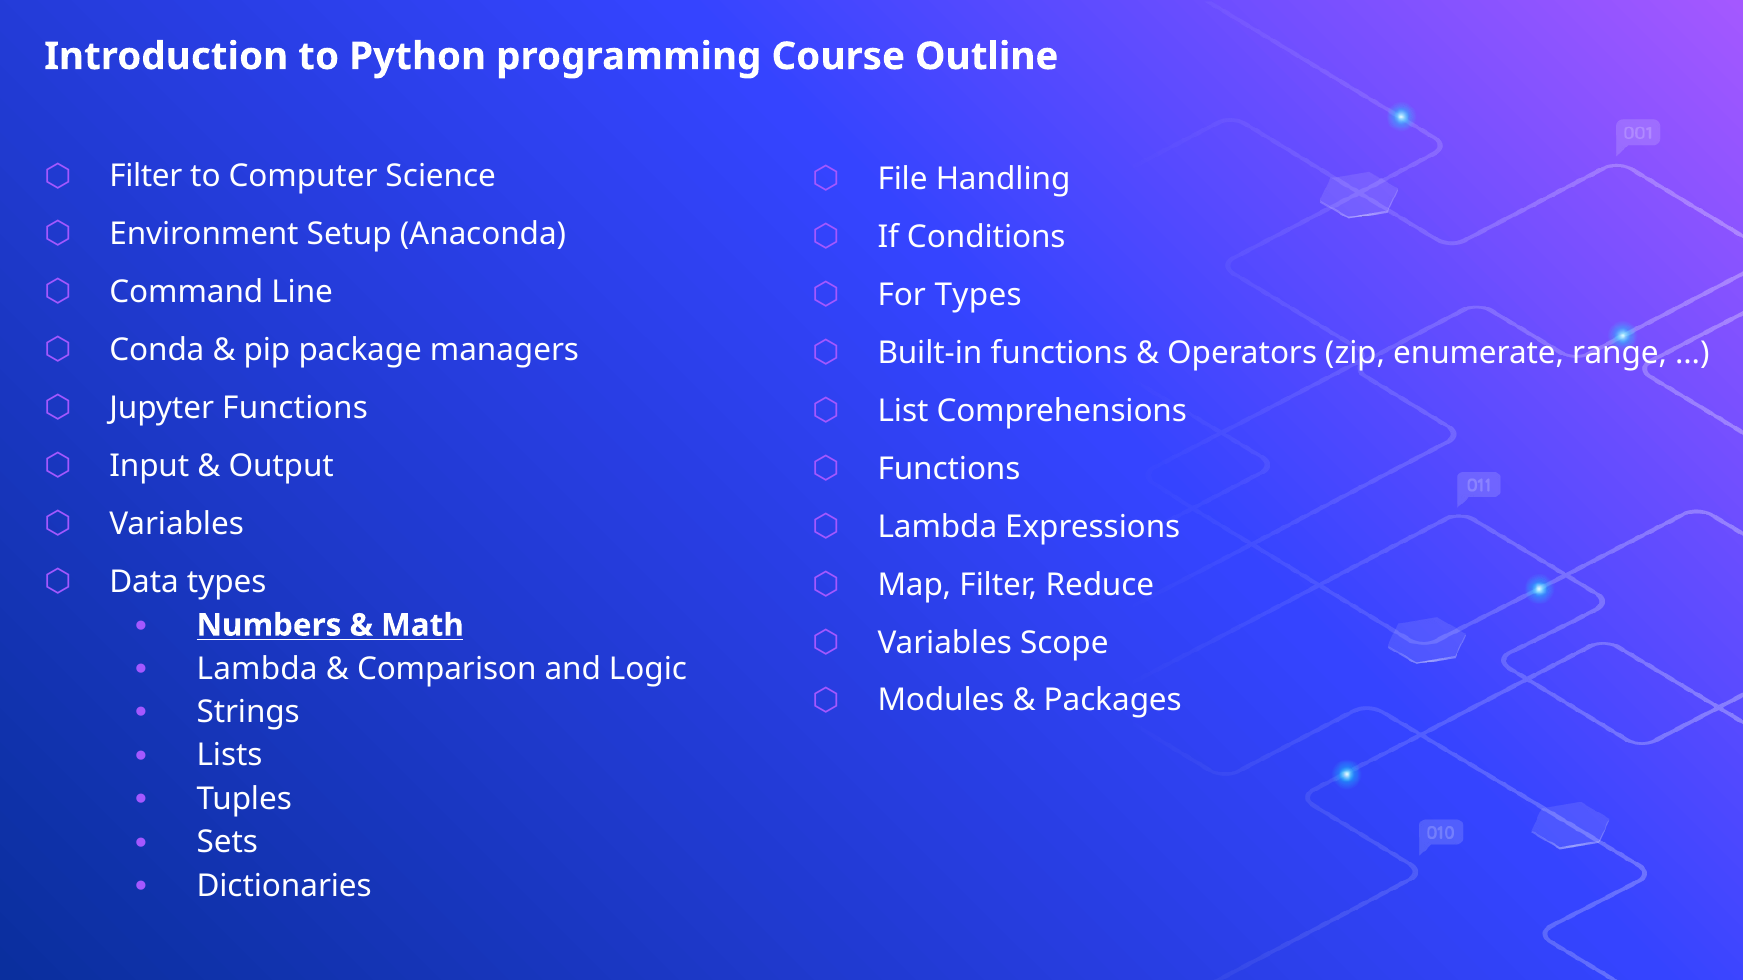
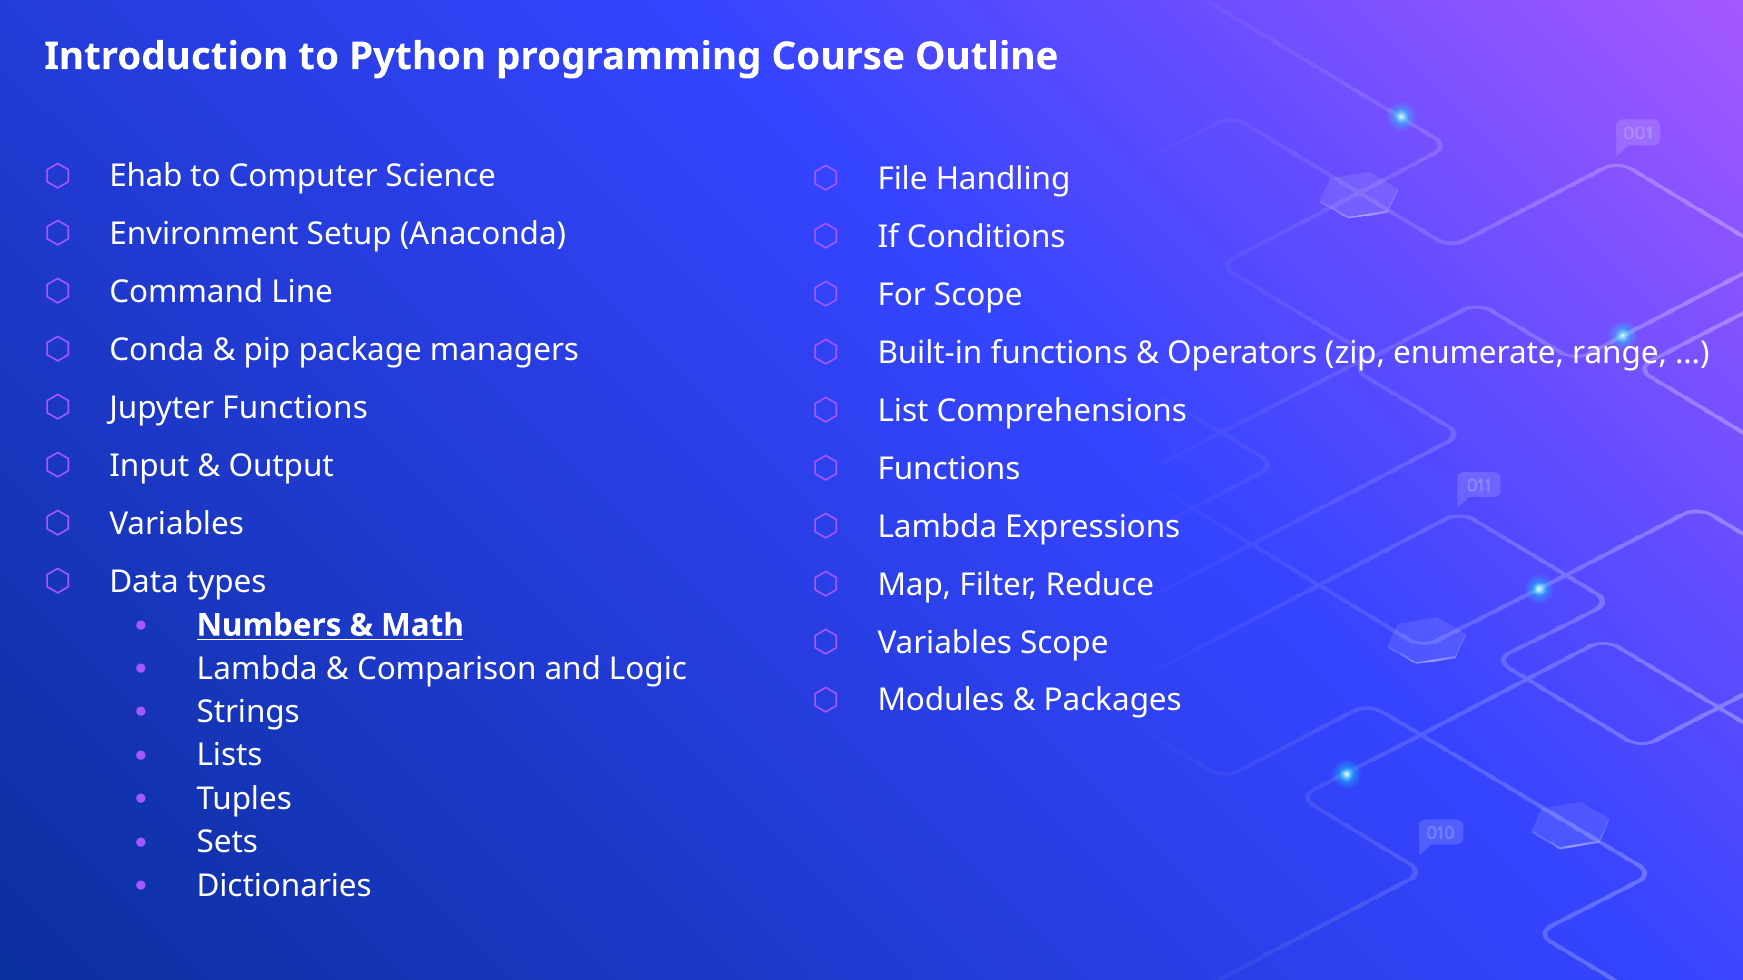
Filter at (146, 176): Filter -> Ehab
For Types: Types -> Scope
